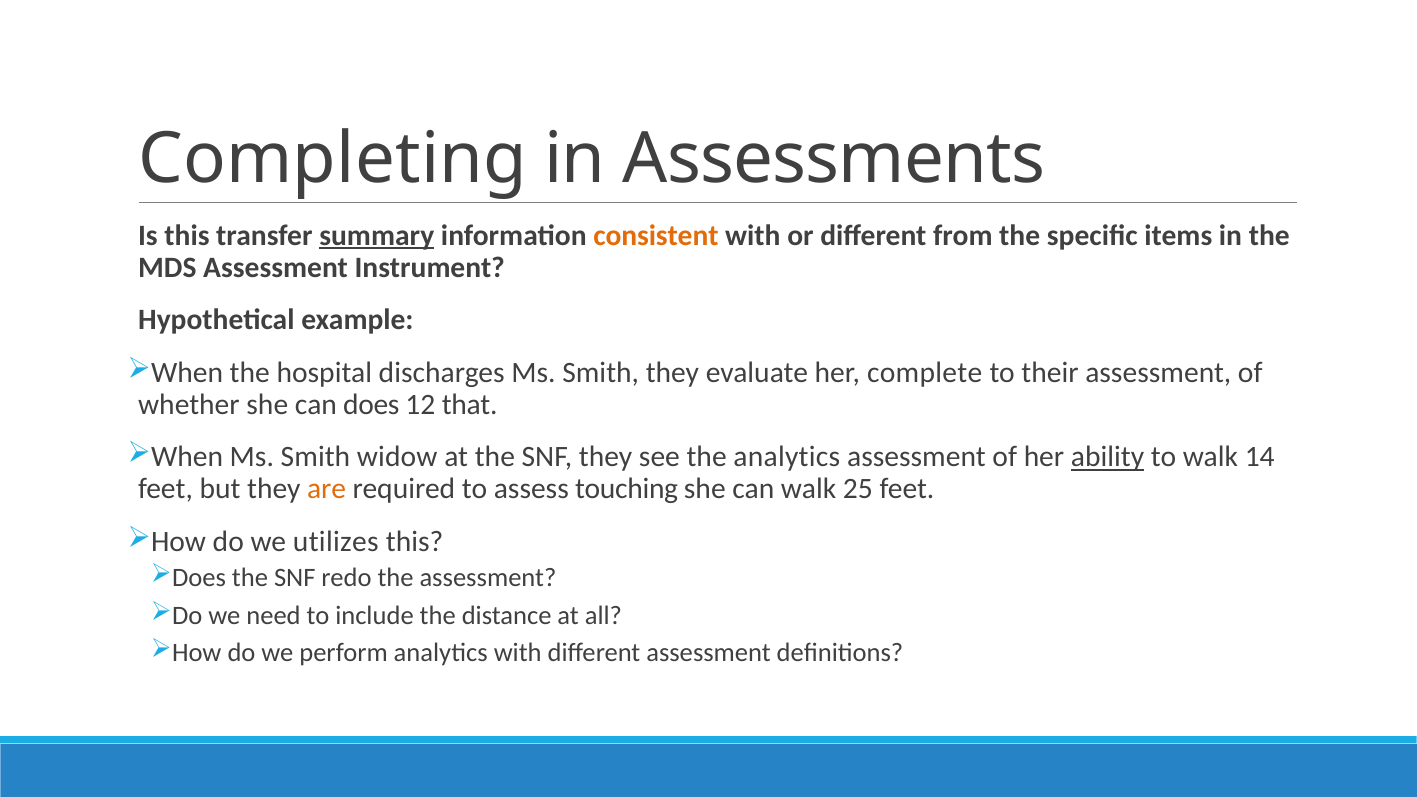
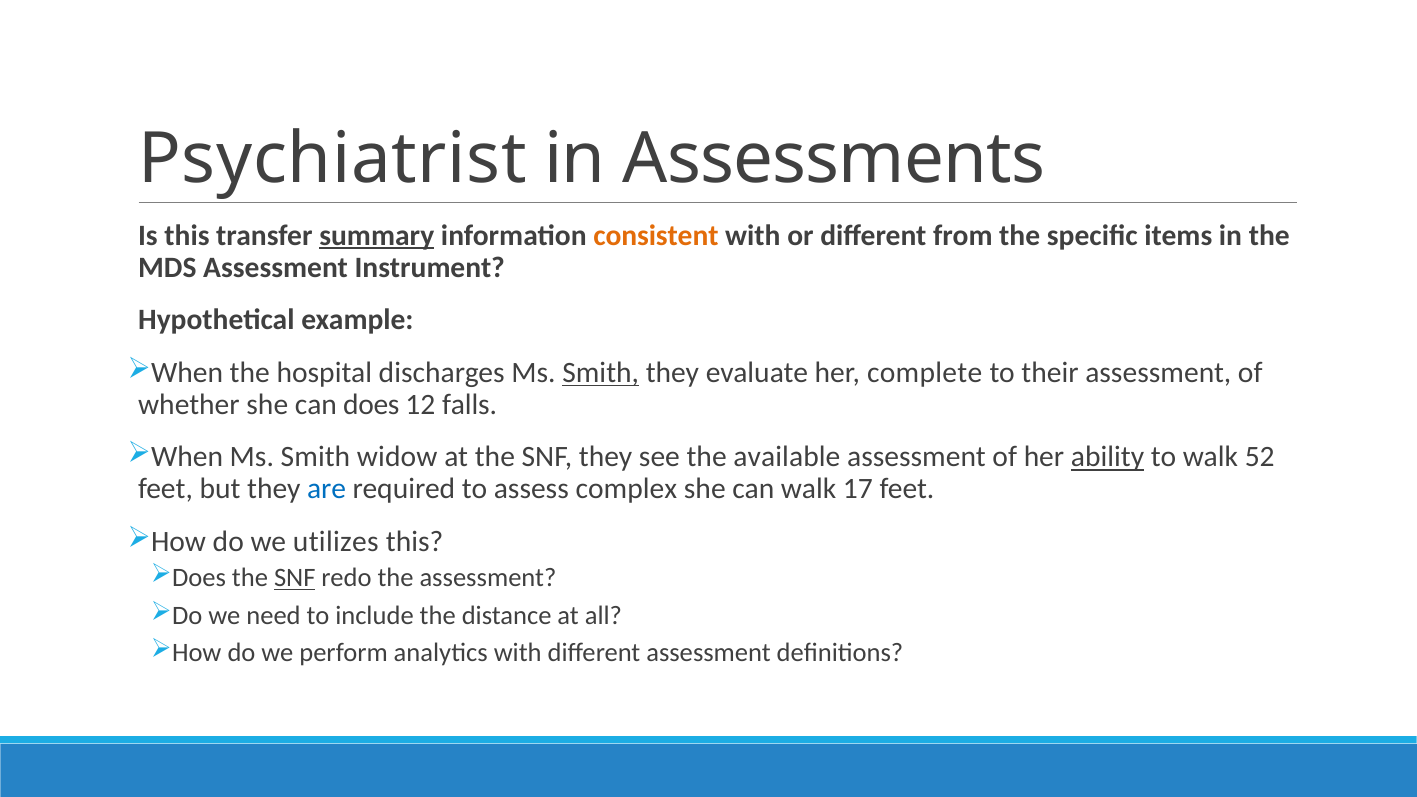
Completing: Completing -> Psychiatrist
Smith at (601, 373) underline: none -> present
that: that -> falls
the analytics: analytics -> available
14: 14 -> 52
are colour: orange -> blue
touching: touching -> complex
25: 25 -> 17
SNF at (295, 578) underline: none -> present
